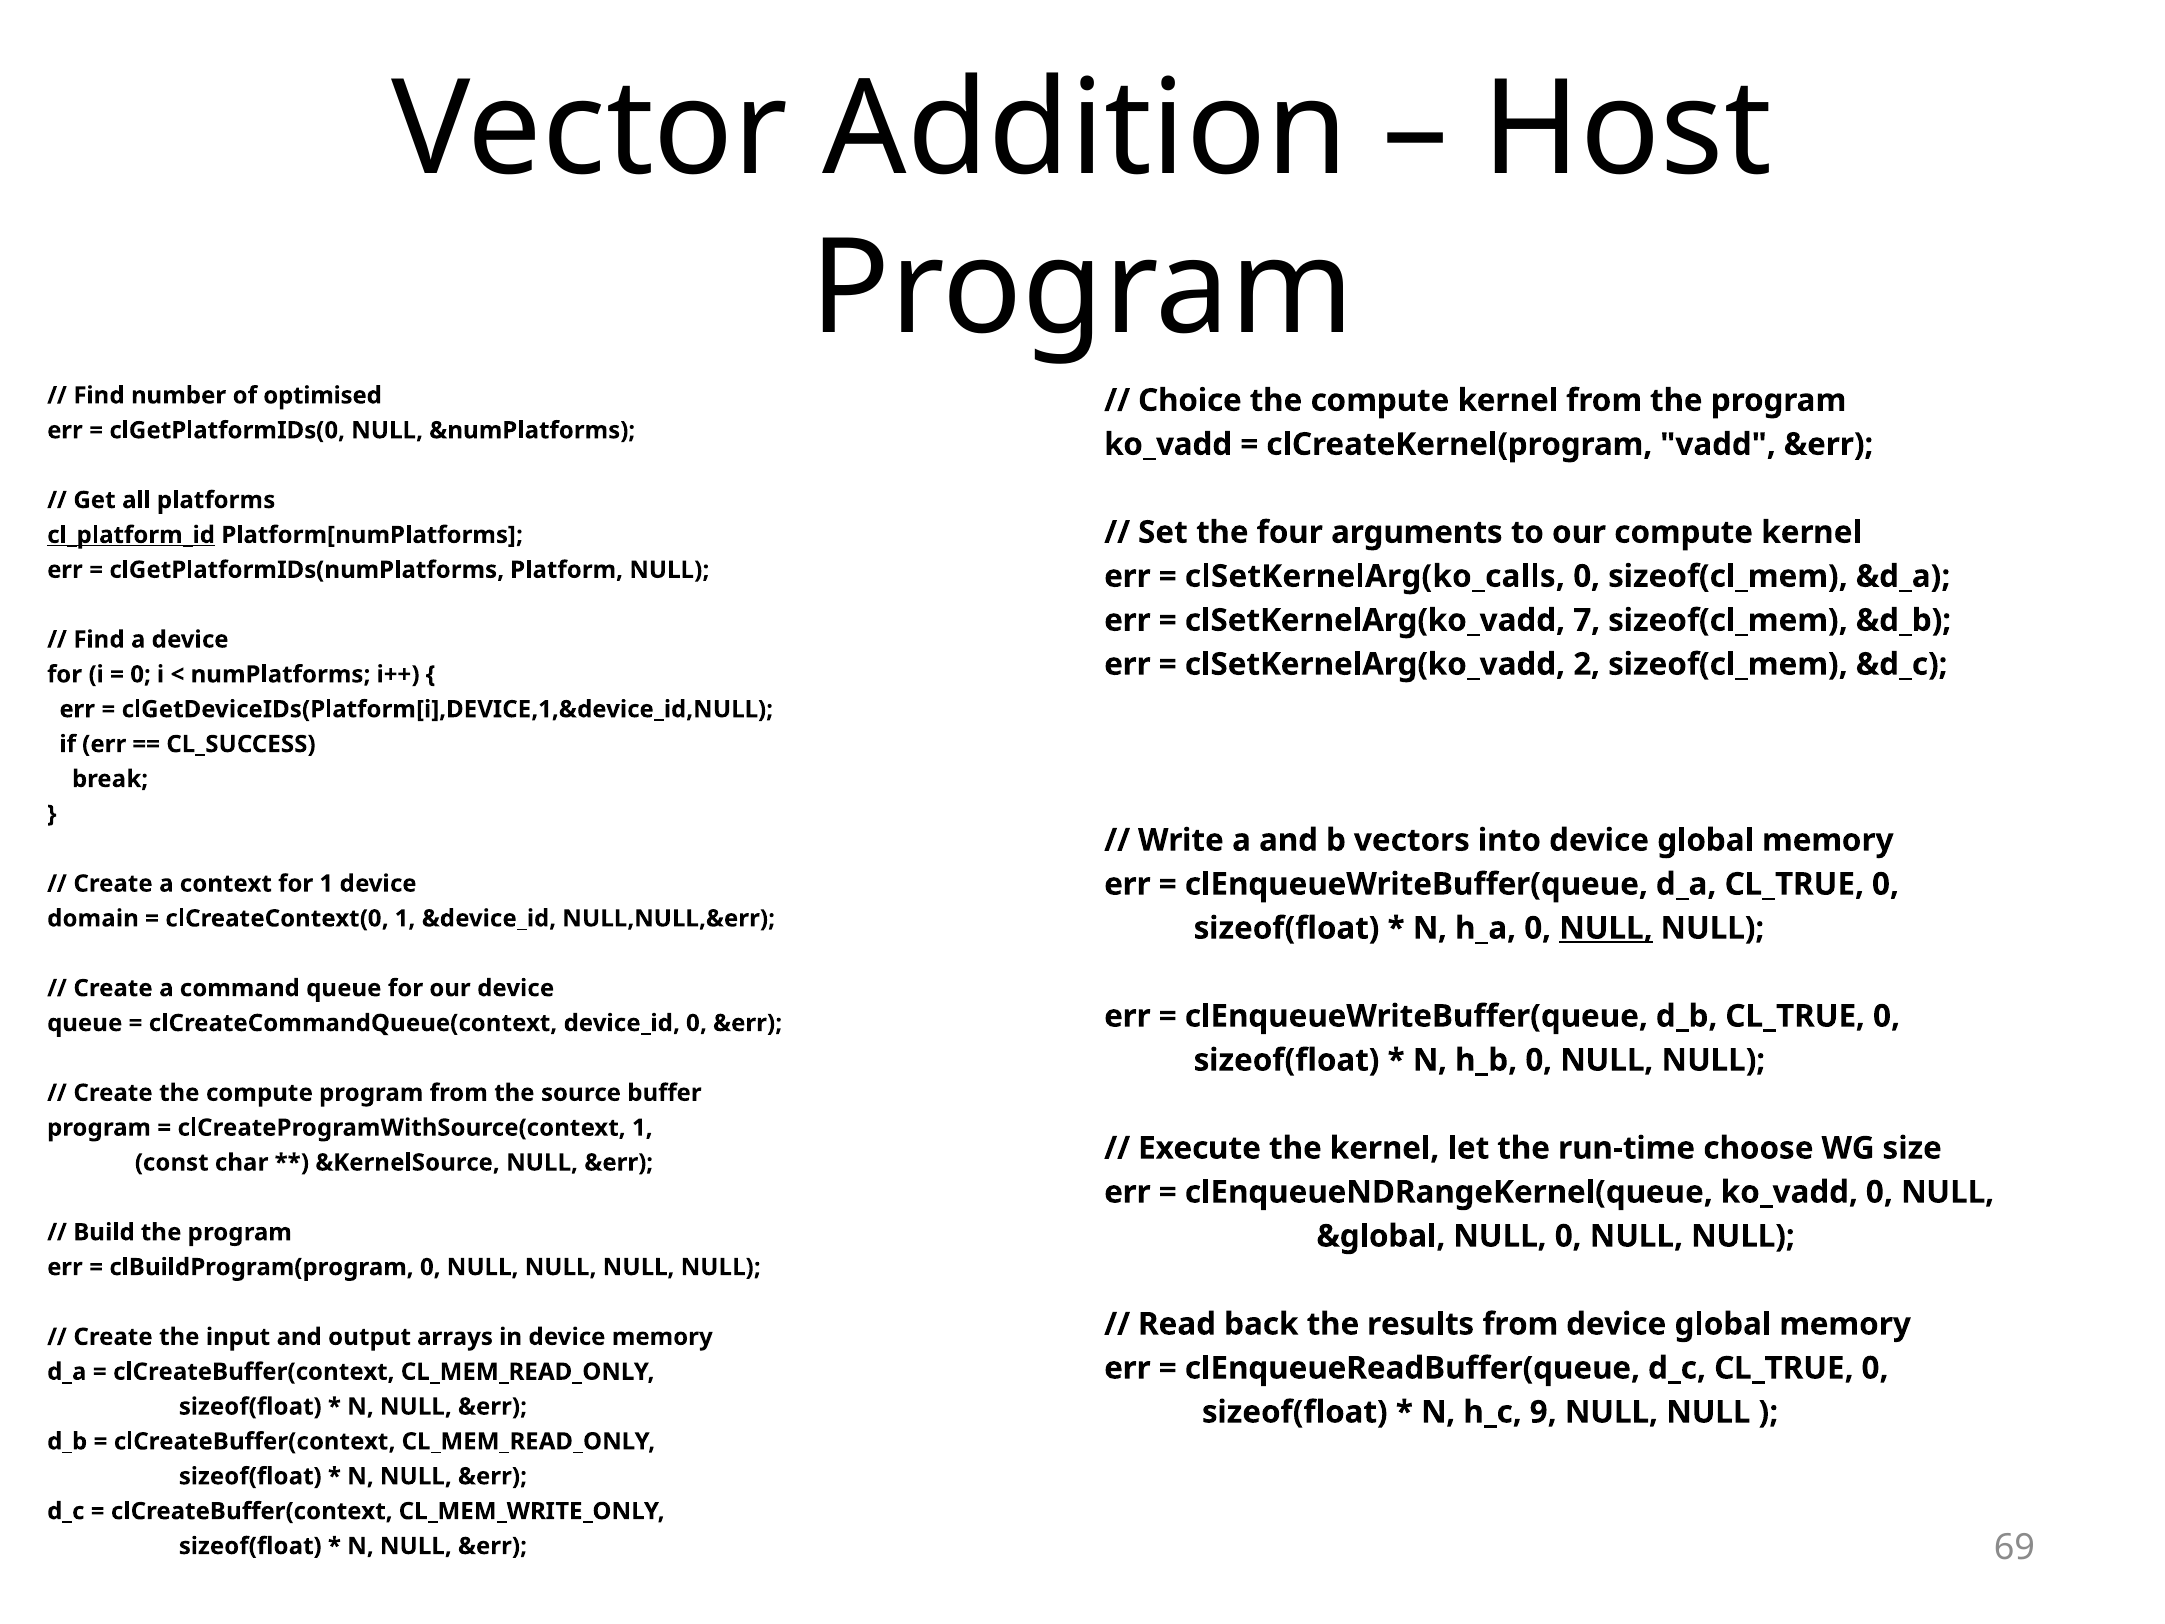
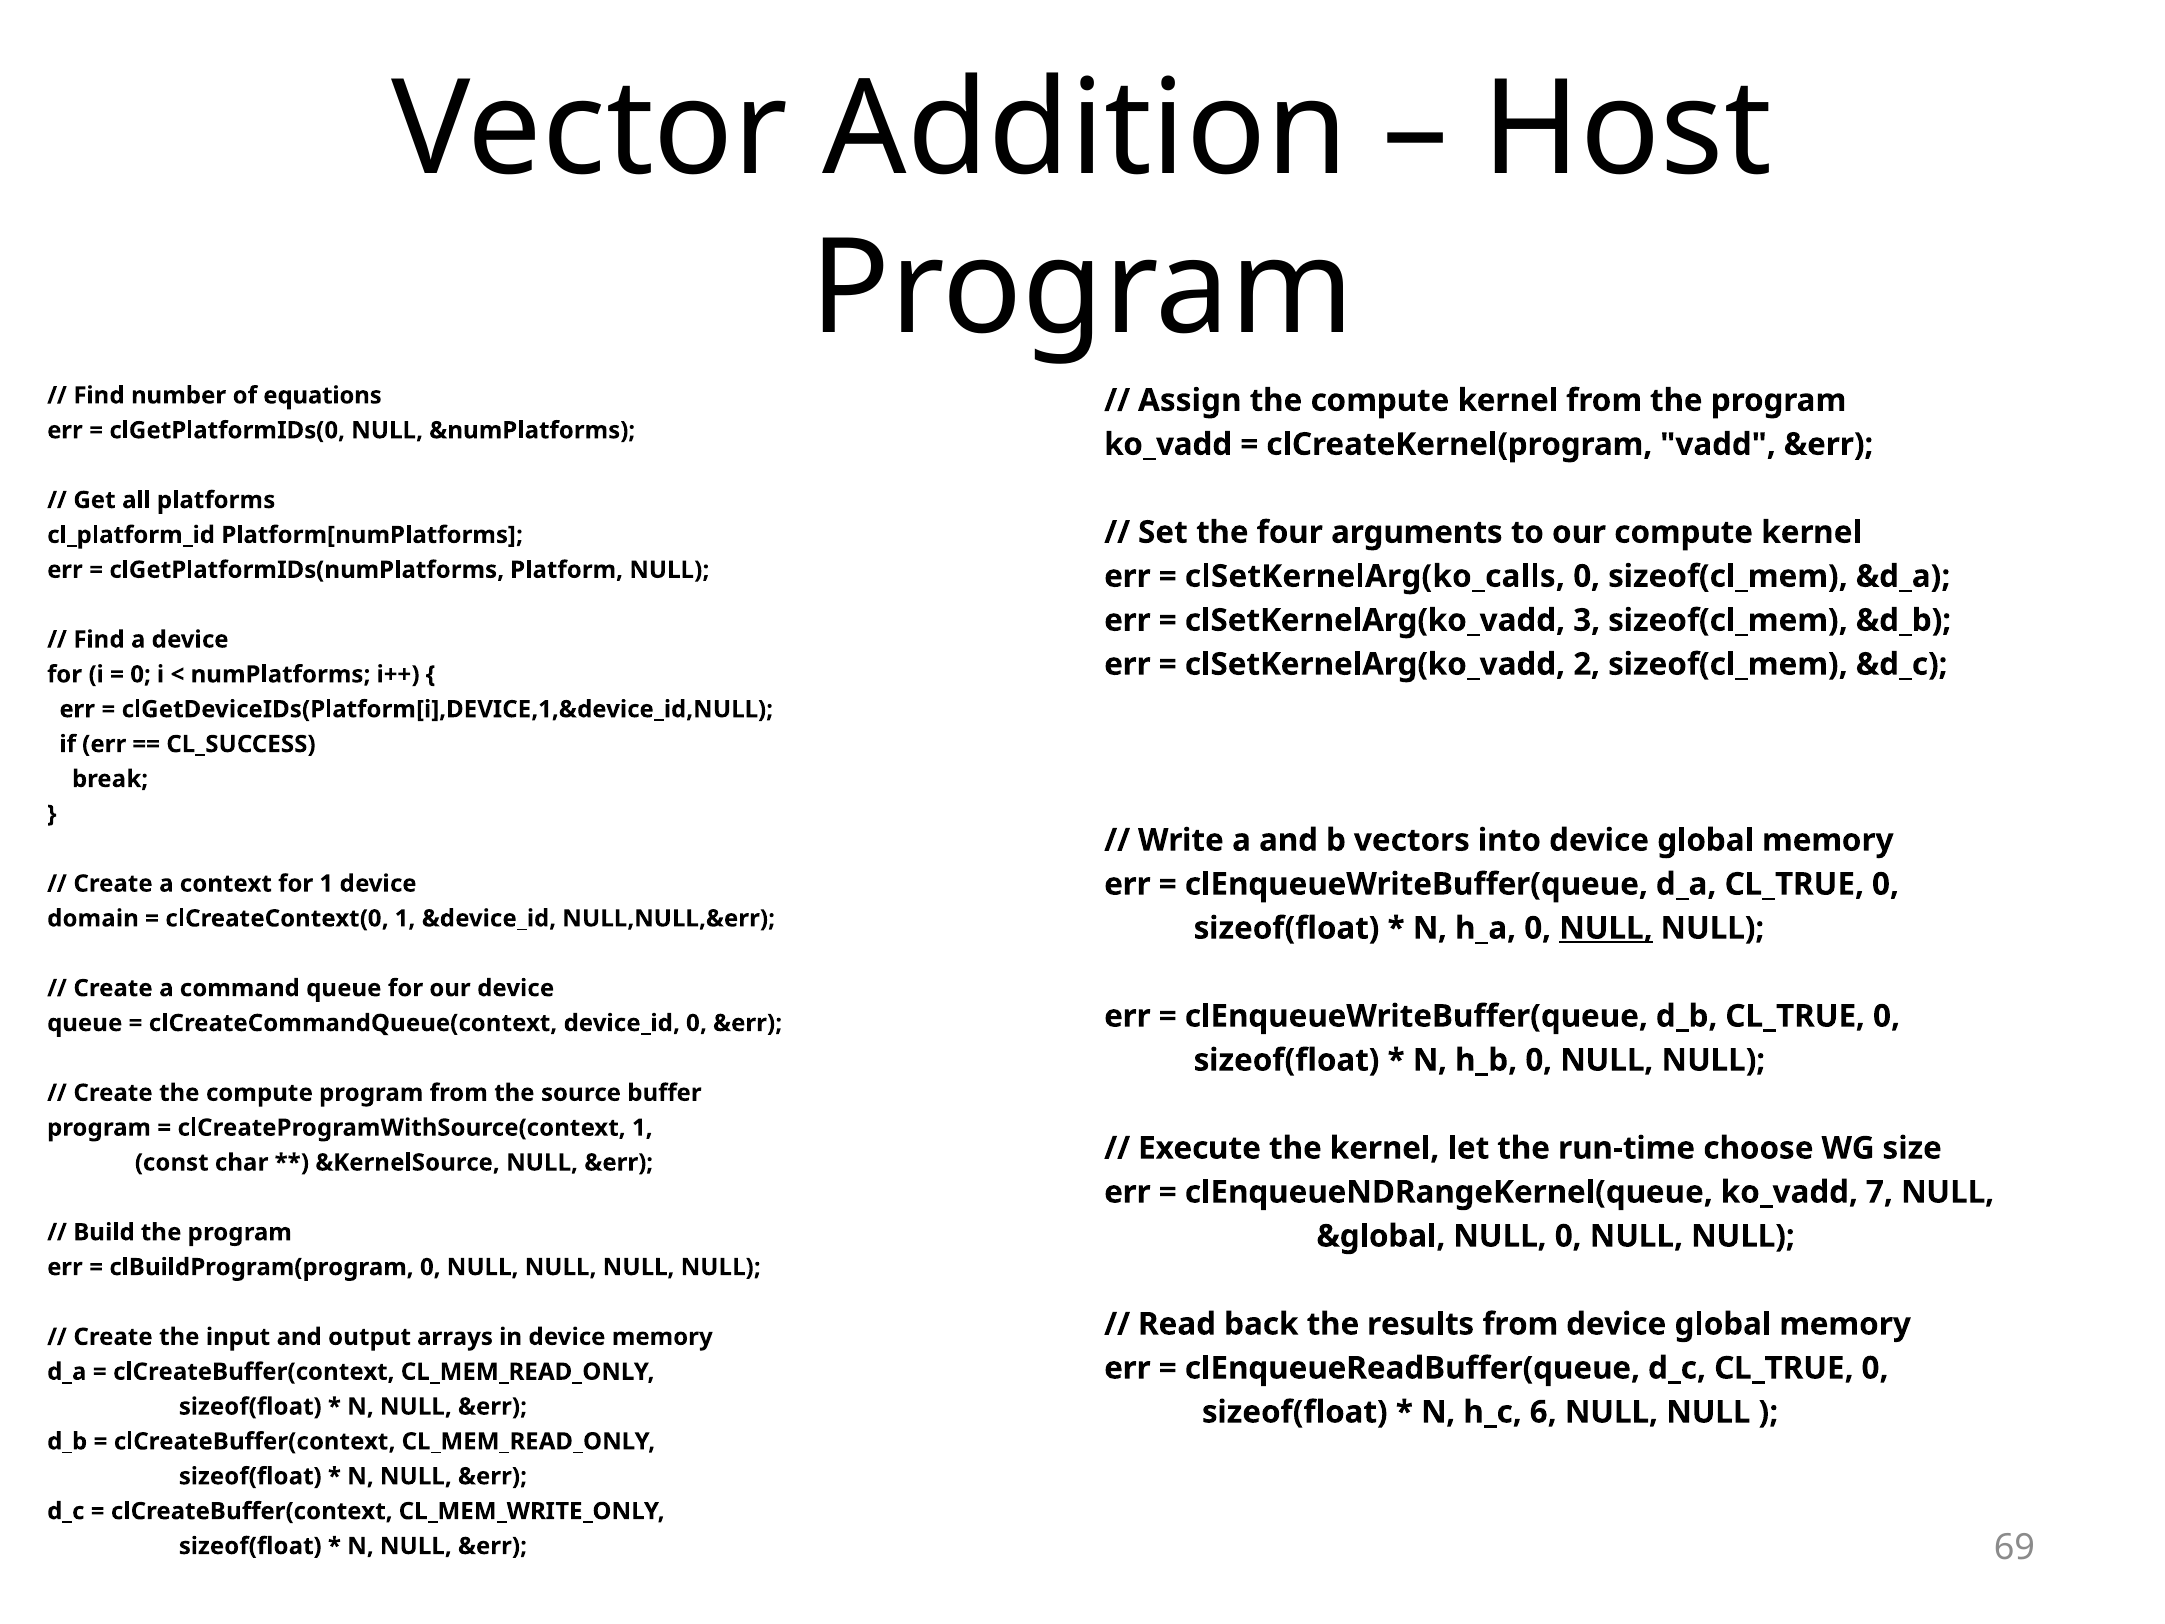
optimised: optimised -> equations
Choice: Choice -> Assign
cl_platform_id underline: present -> none
7: 7 -> 3
ko_vadd 0: 0 -> 7
9: 9 -> 6
